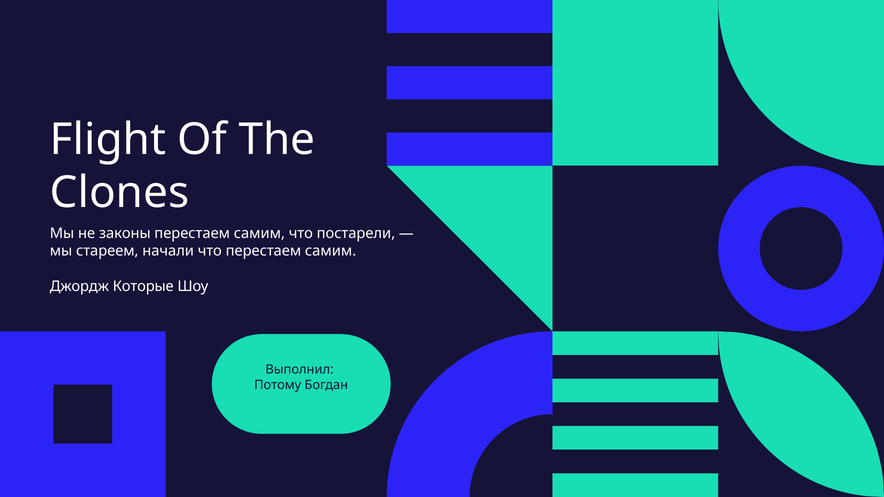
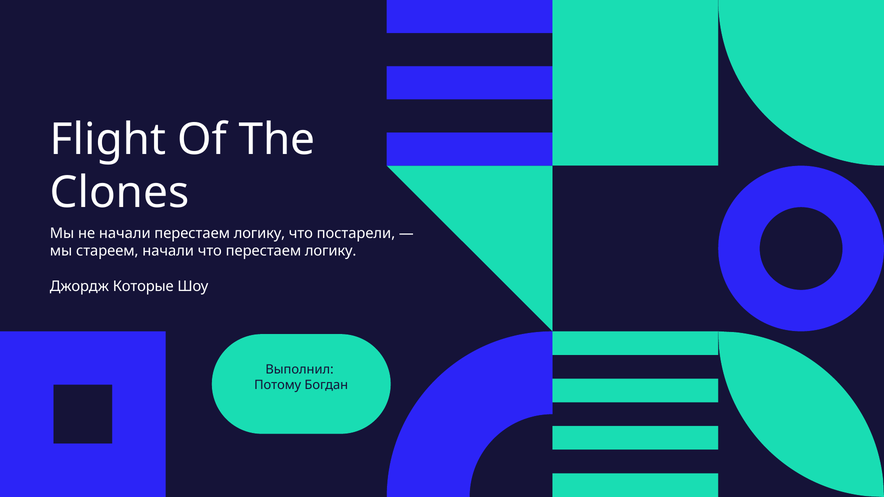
не законы: законы -> начали
самим at (259, 234): самим -> логику
что перестаем самим: самим -> логику
